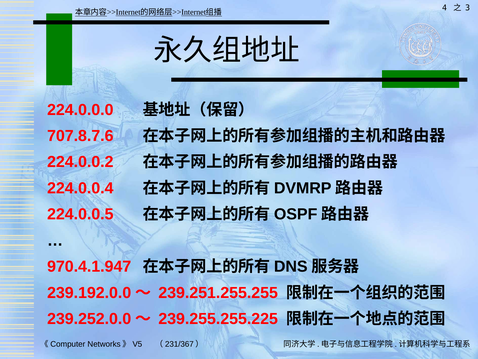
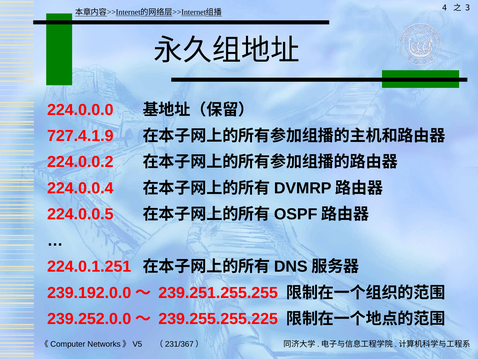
707.8.7.6: 707.8.7.6 -> 727.4.1.9
970.4.1.947: 970.4.1.947 -> 224.0.1.251
